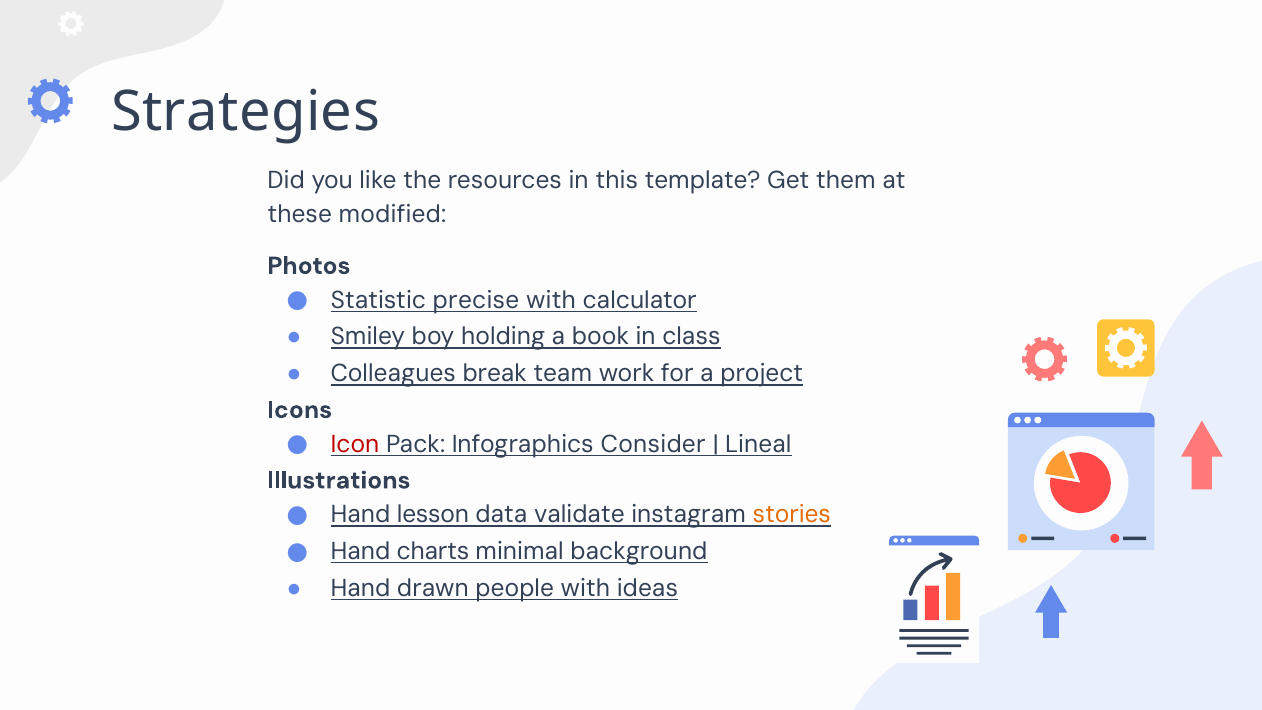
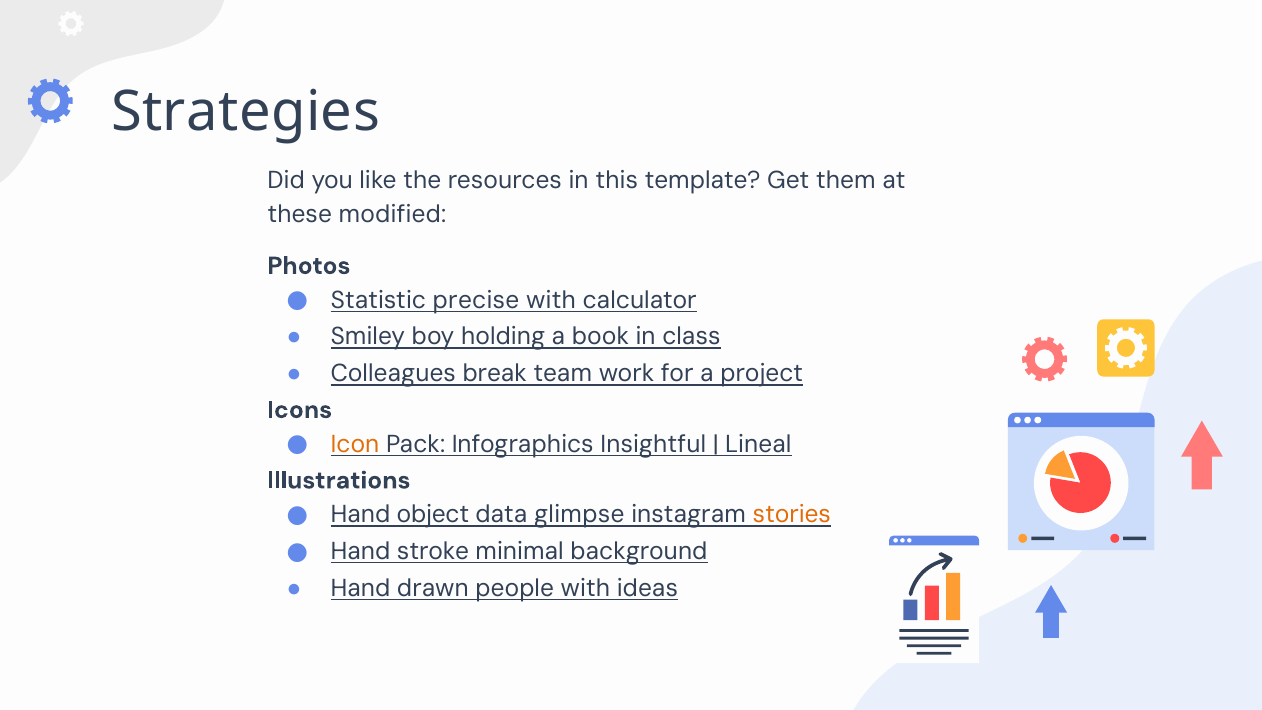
Icon colour: red -> orange
Consider: Consider -> Insightful
lesson: lesson -> object
validate: validate -> glimpse
charts: charts -> stroke
